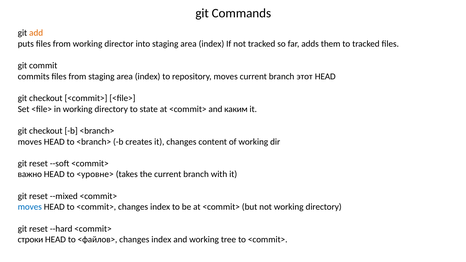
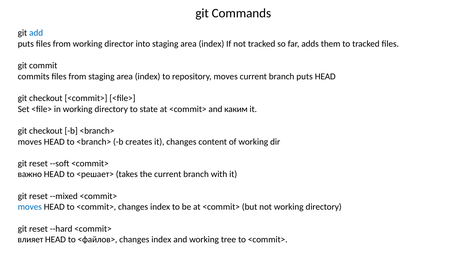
add colour: orange -> blue
branch этот: этот -> puts
<уровне>: <уровне> -> <решает>
строки: строки -> влияет
